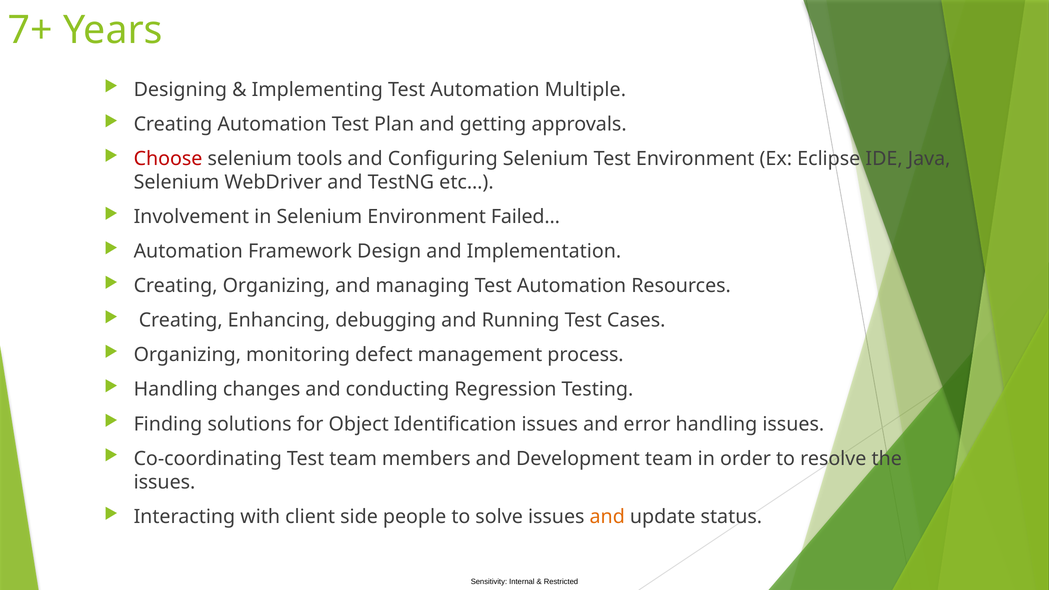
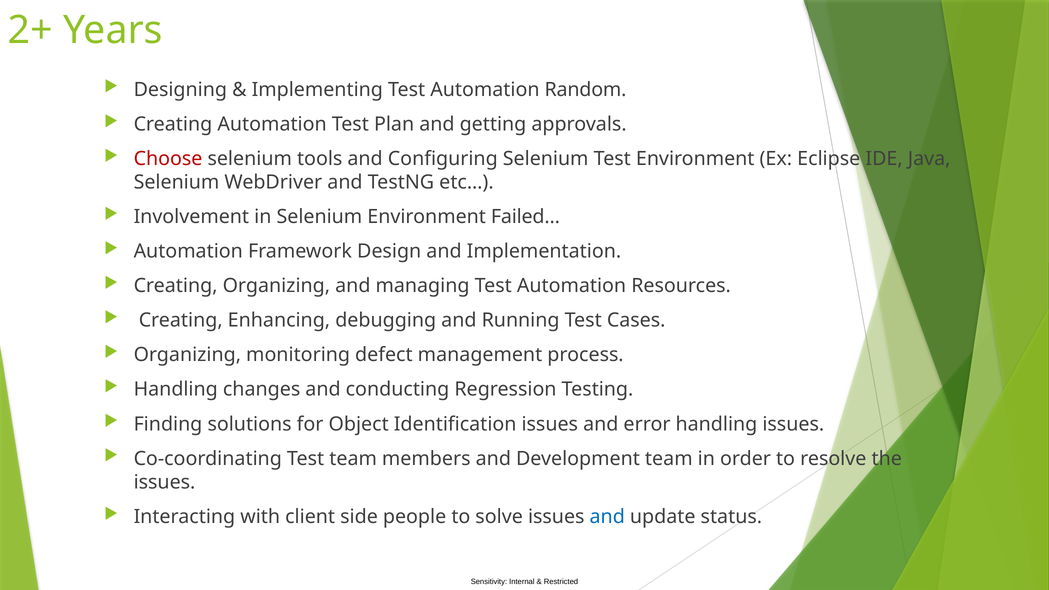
7+: 7+ -> 2+
Multiple: Multiple -> Random
and at (607, 517) colour: orange -> blue
